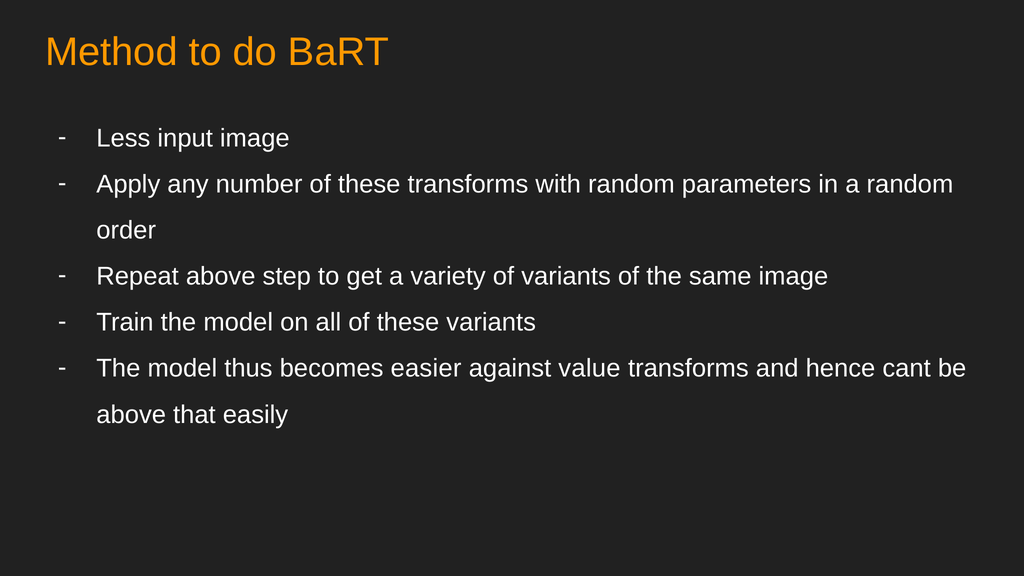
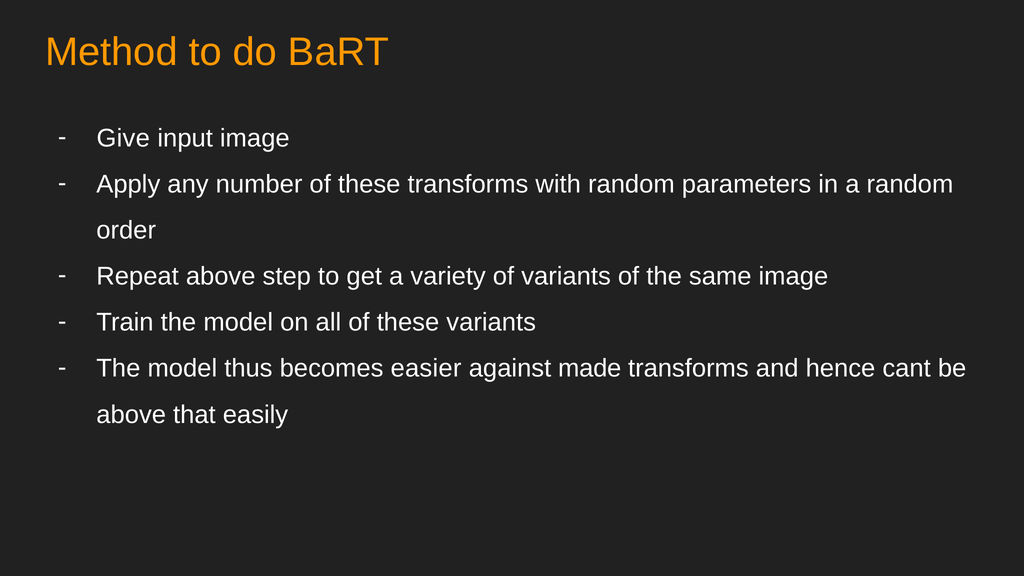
Less: Less -> Give
value: value -> made
